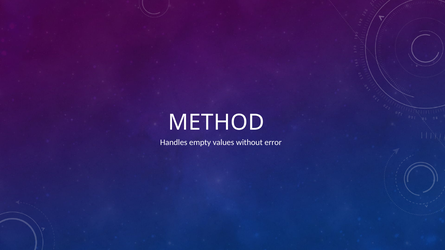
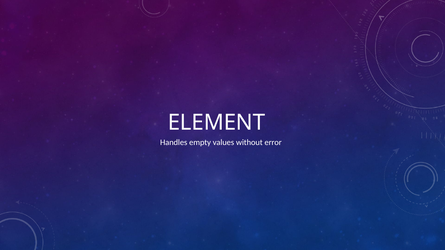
METHOD: METHOD -> ELEMENT
